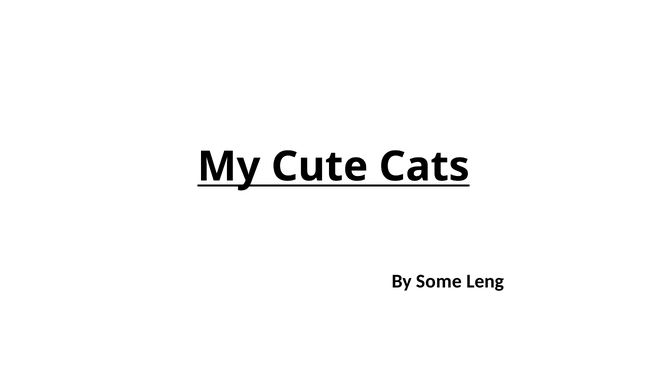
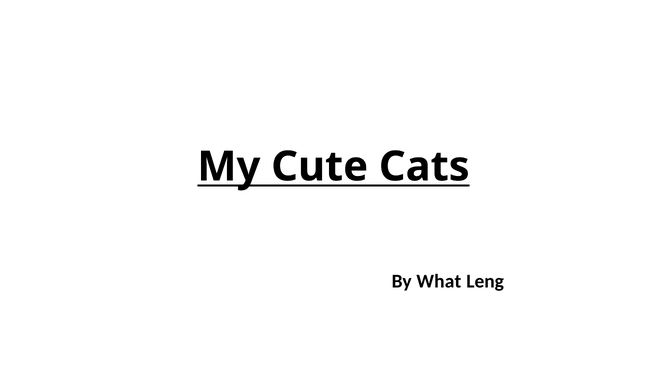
Some: Some -> What
